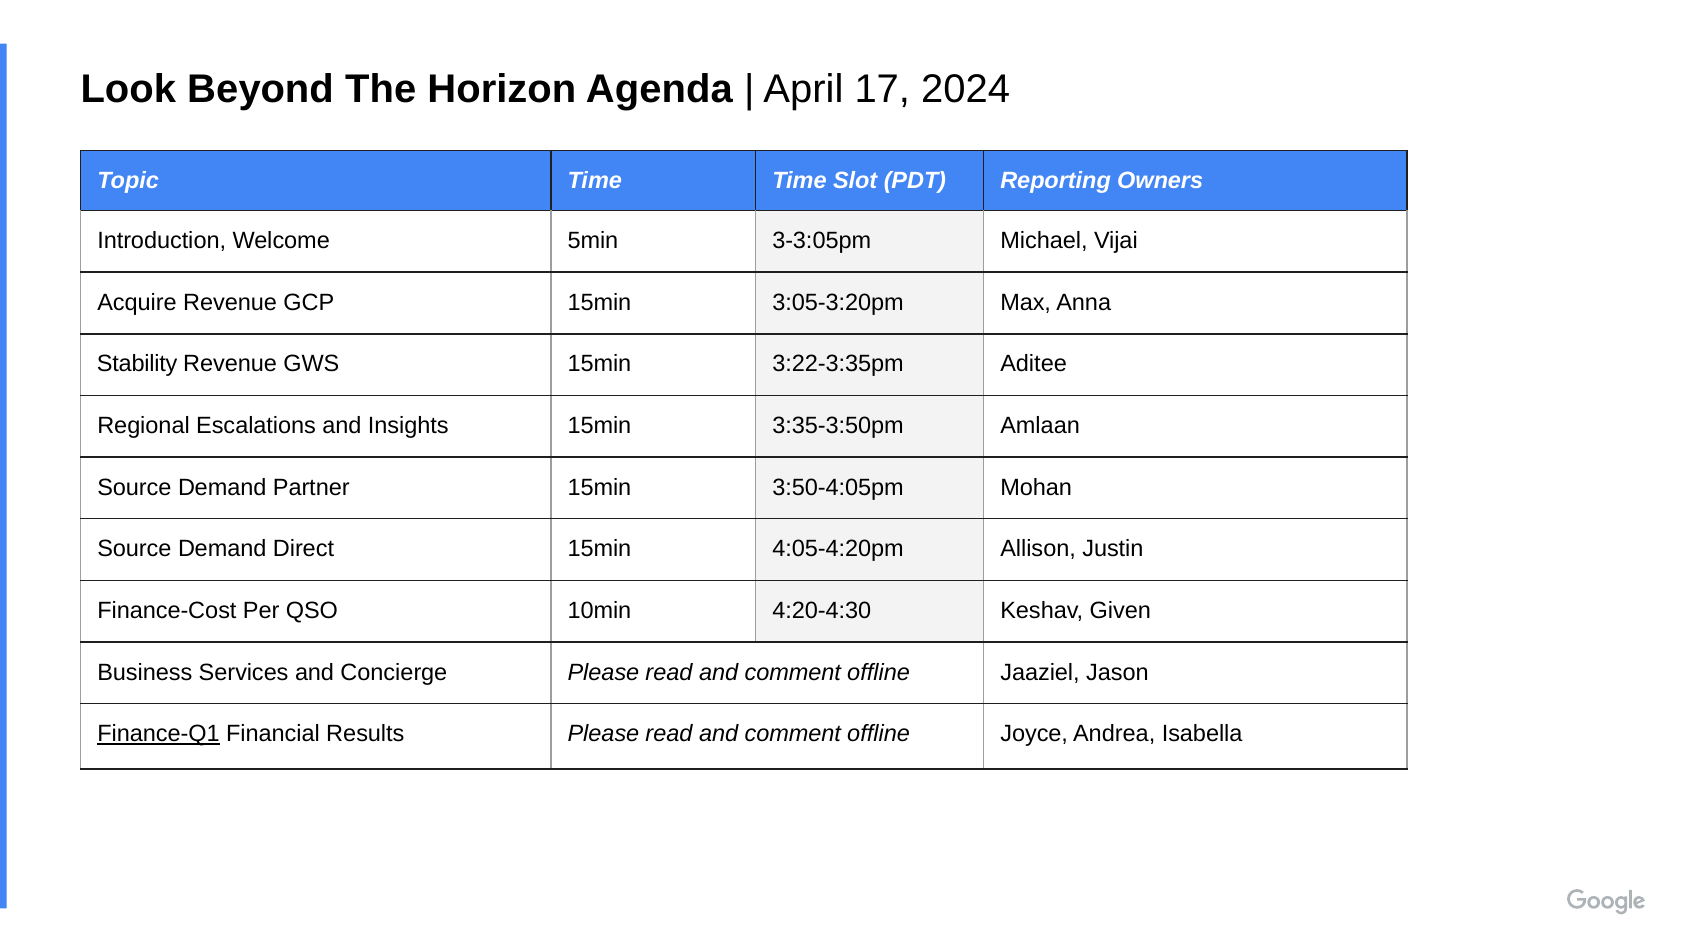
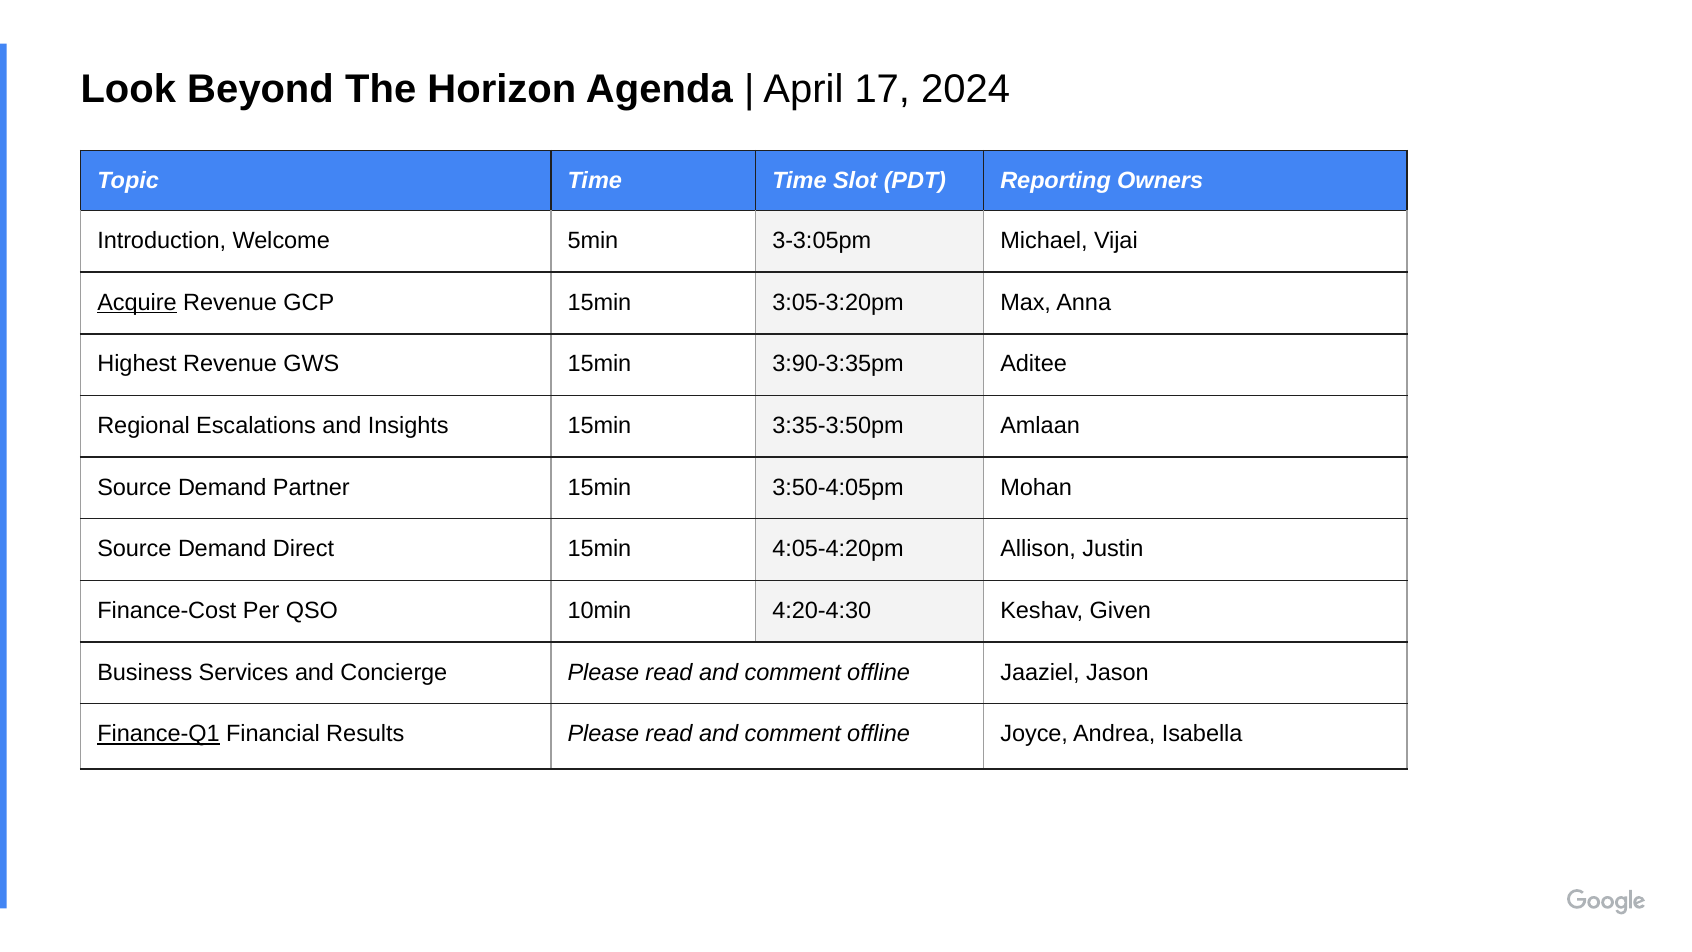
Acquire underline: none -> present
Stability: Stability -> Highest
3:22-3:35pm: 3:22-3:35pm -> 3:90-3:35pm
